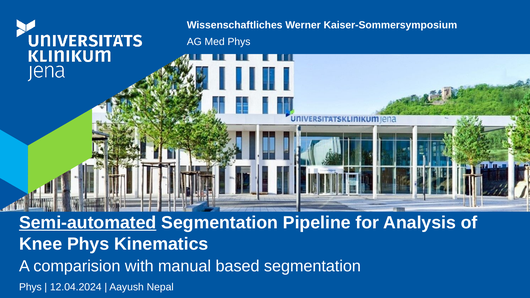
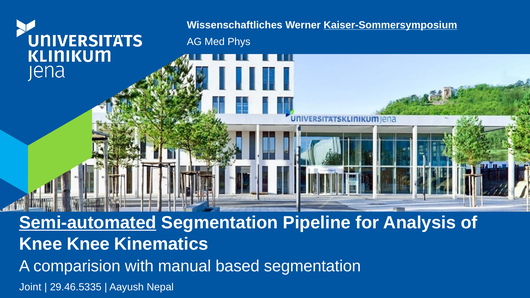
Kaiser-Sommersymposium underline: none -> present
Knee Phys: Phys -> Knee
Phys at (30, 287): Phys -> Joint
12.04.2024: 12.04.2024 -> 29.46.5335
